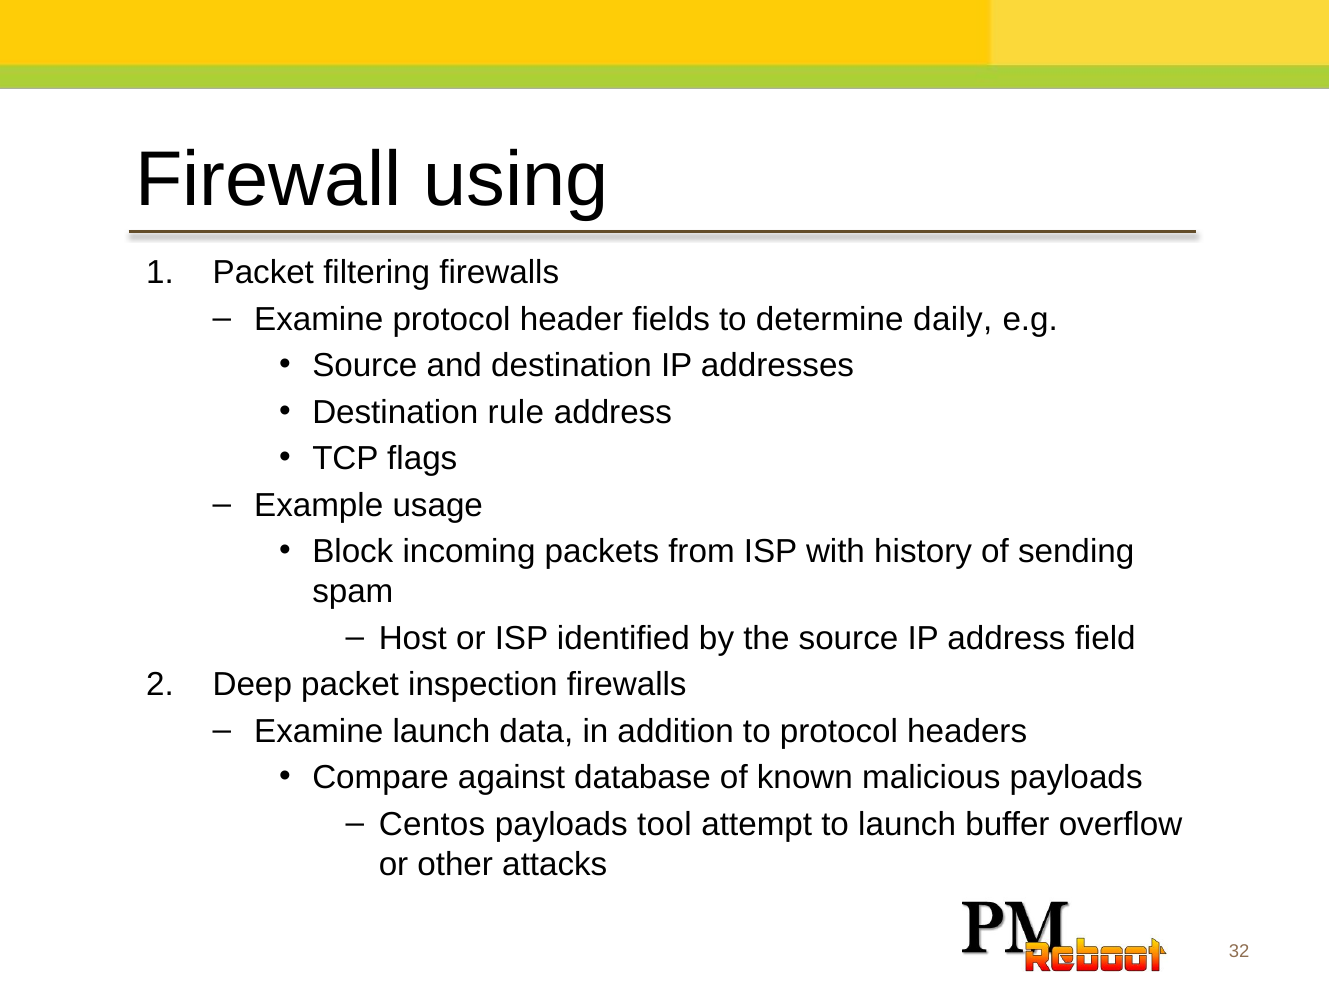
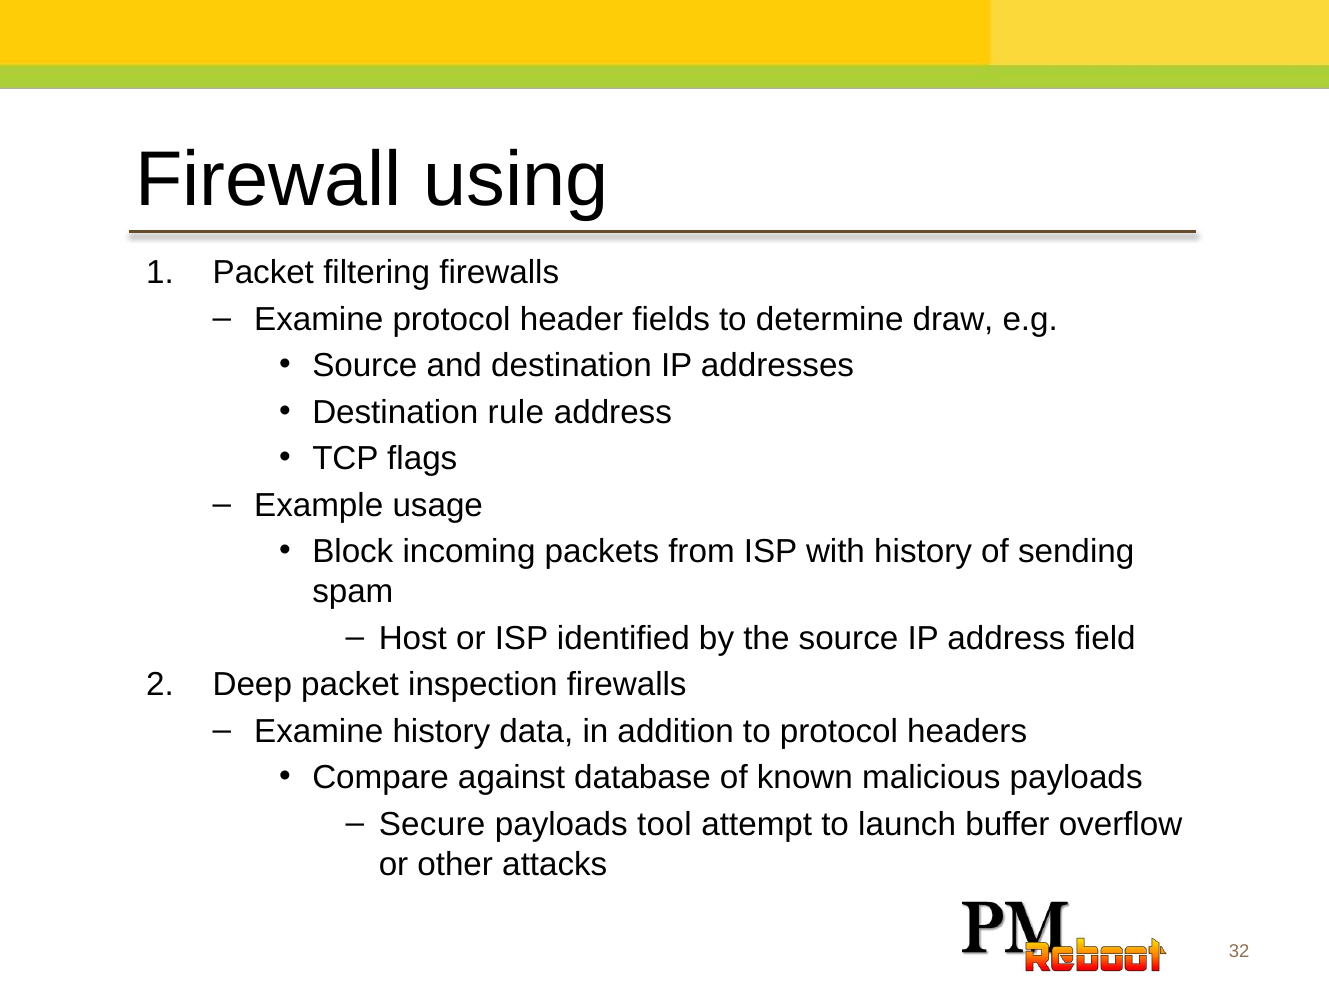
daily: daily -> draw
Examine launch: launch -> history
Centos: Centos -> Secure
